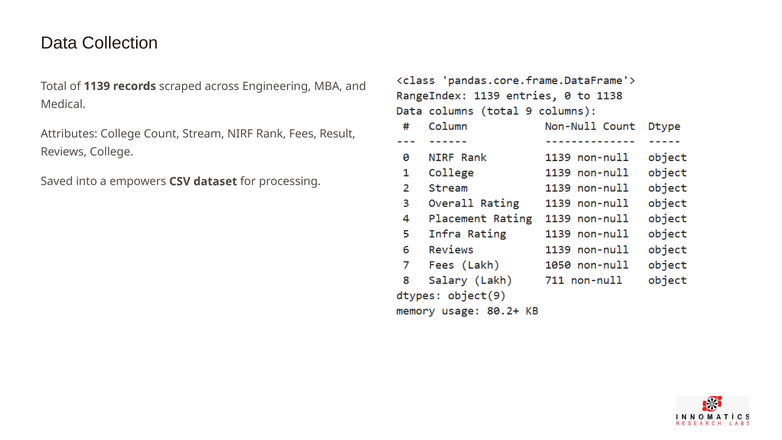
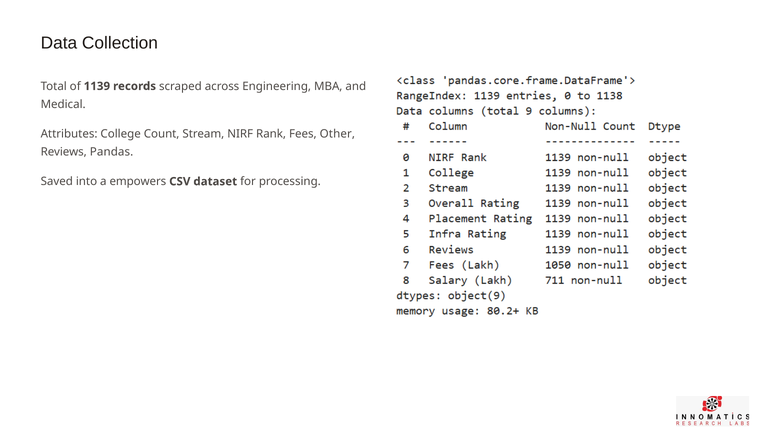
Result: Result -> Other
Reviews College: College -> Pandas
